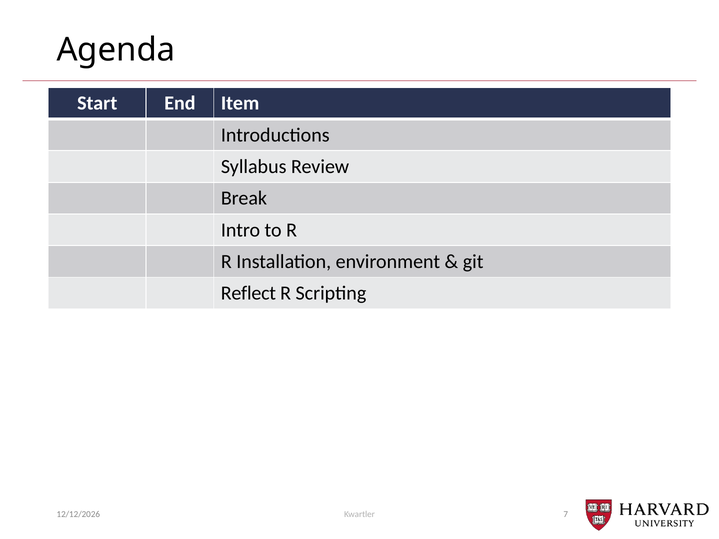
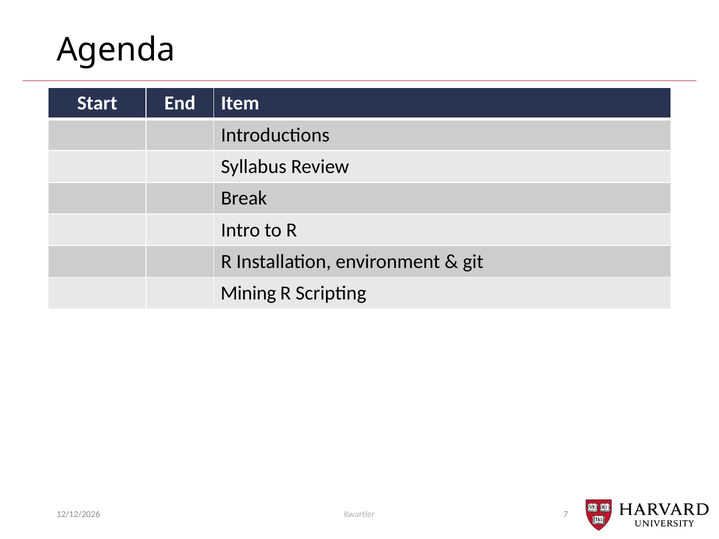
Reflect: Reflect -> Mining
